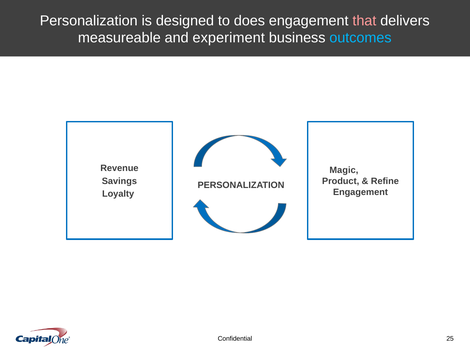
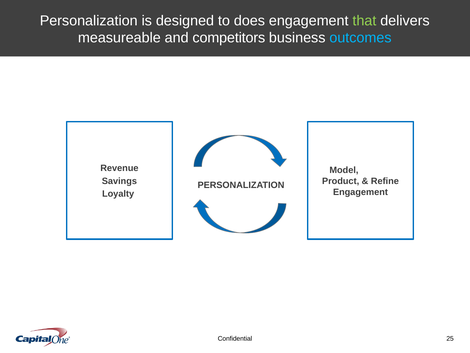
that colour: pink -> light green
experiment: experiment -> competitors
Magic: Magic -> Model
